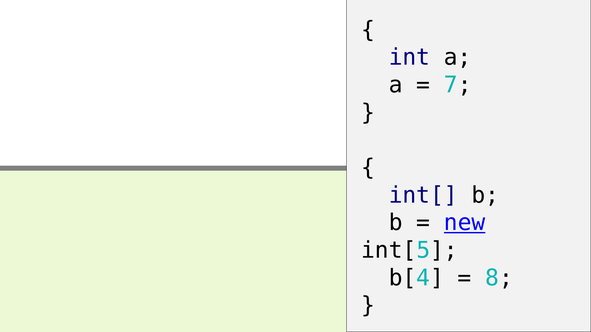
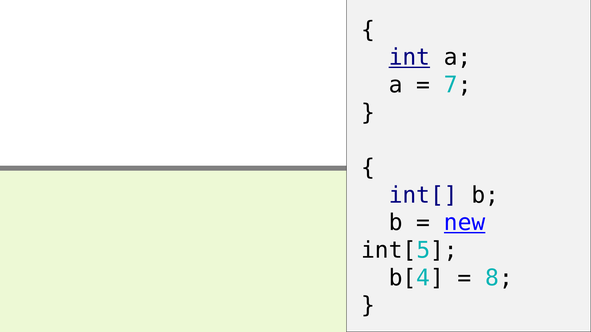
int underline: none -> present
